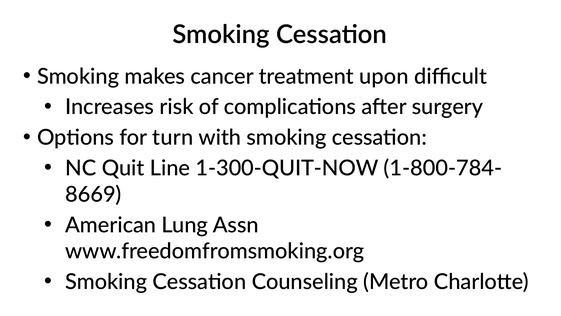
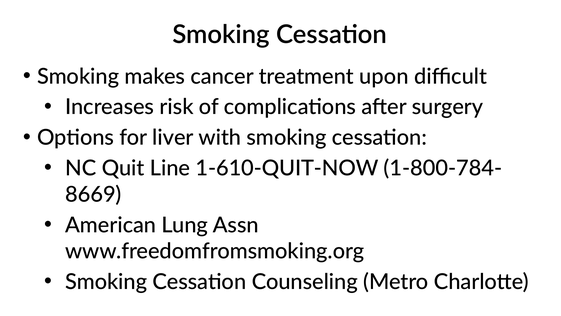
turn: turn -> liver
1-300-QUIT-NOW: 1-300-QUIT-NOW -> 1-610-QUIT-NOW
